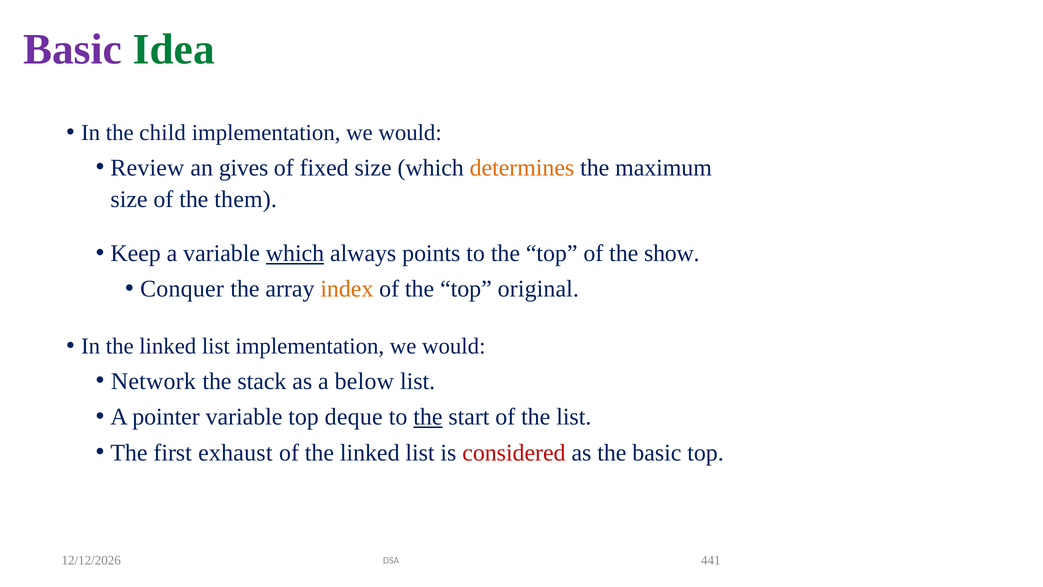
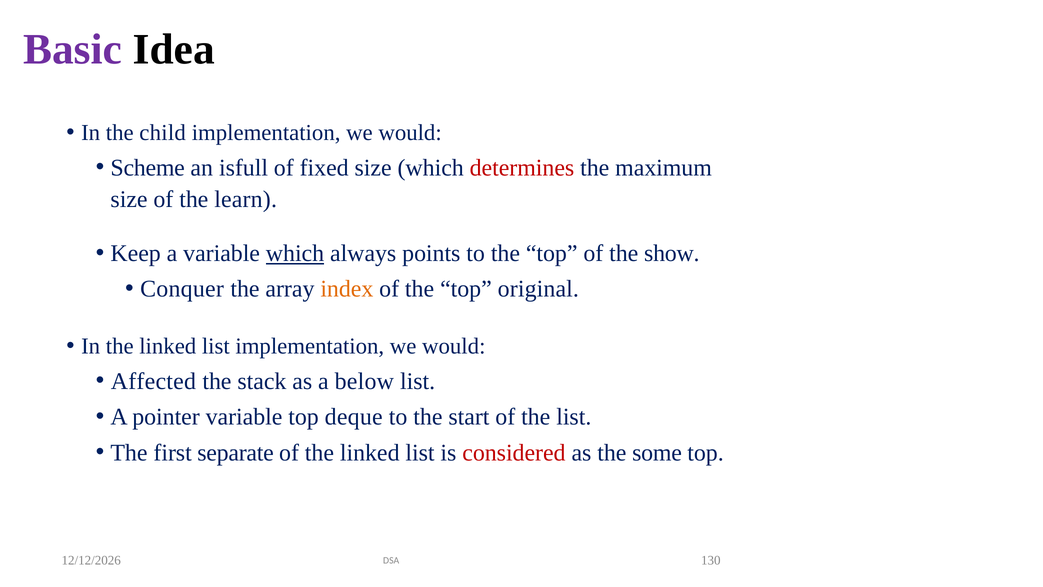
Idea colour: green -> black
Review: Review -> Scheme
gives: gives -> isfull
determines colour: orange -> red
them: them -> learn
Network: Network -> Affected
the at (428, 417) underline: present -> none
exhaust: exhaust -> separate
the basic: basic -> some
441: 441 -> 130
